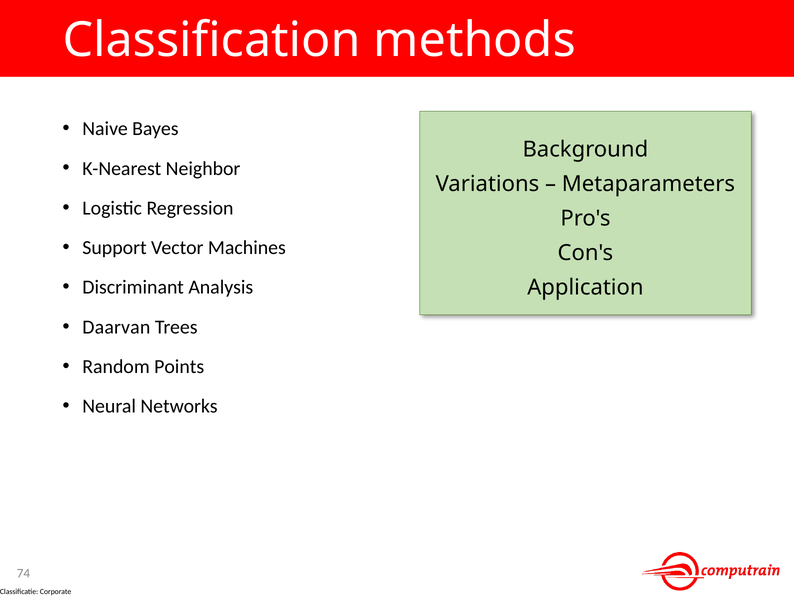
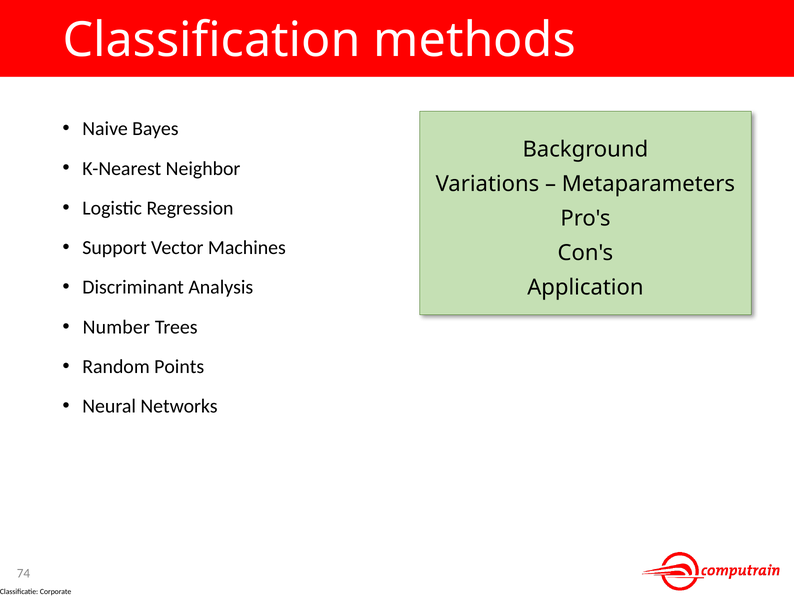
Daarvan: Daarvan -> Number
